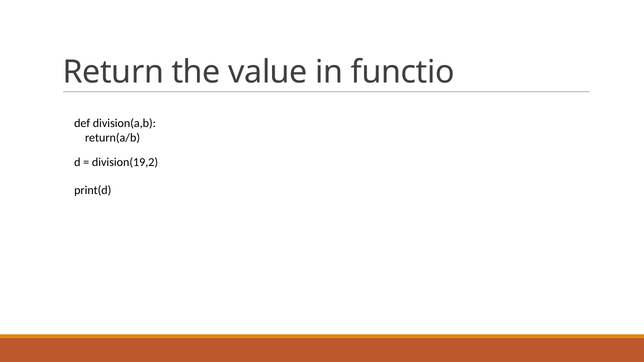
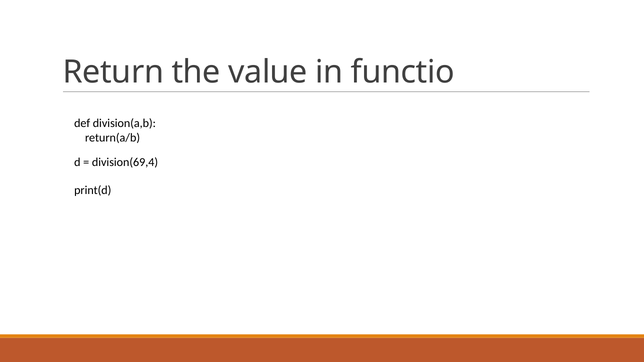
division(19,2: division(19,2 -> division(69,4
